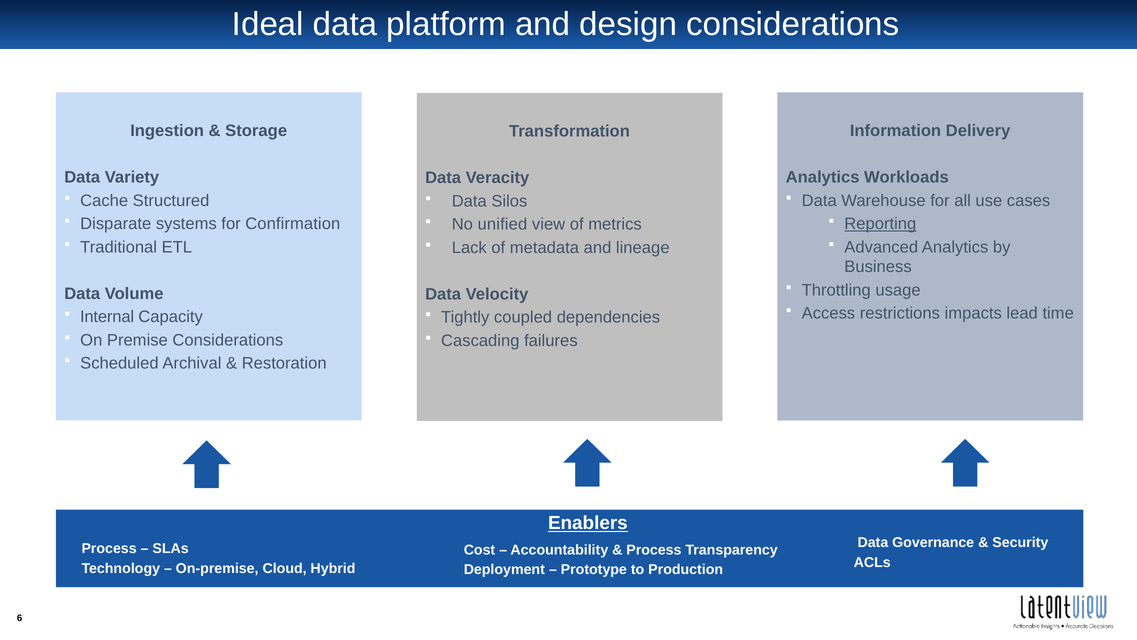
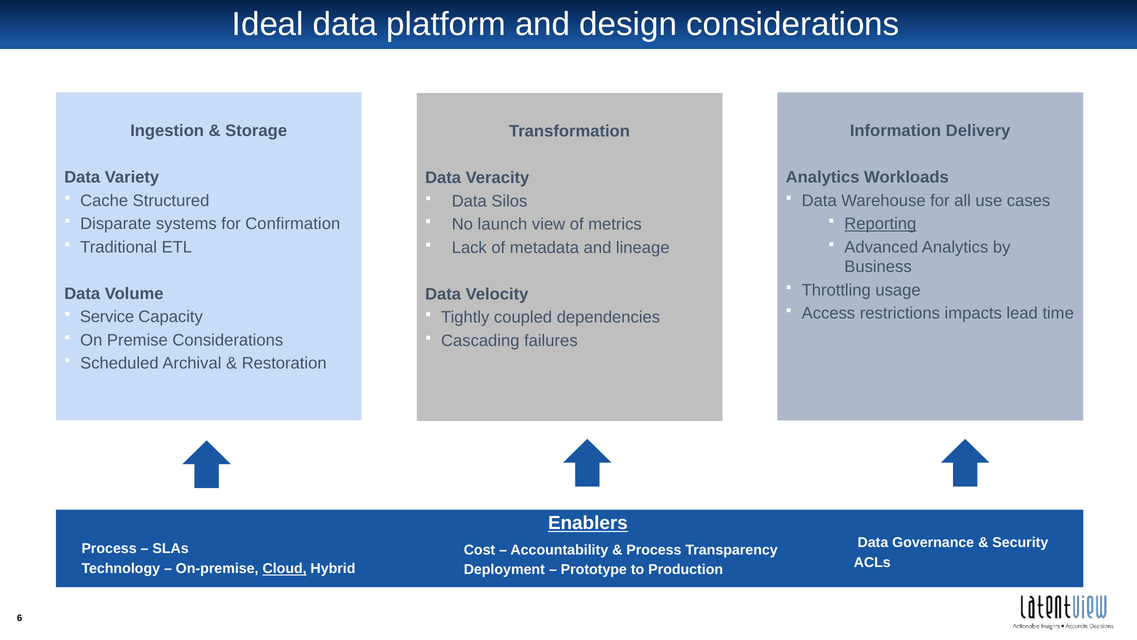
unified: unified -> launch
Internal: Internal -> Service
Cloud underline: none -> present
